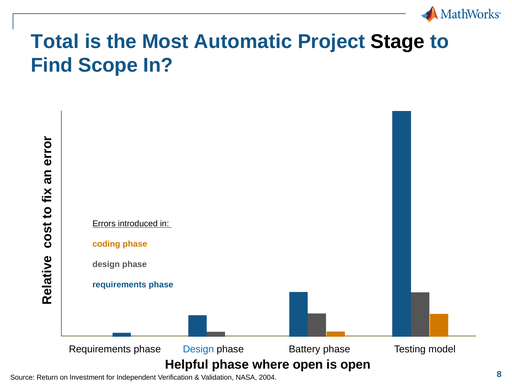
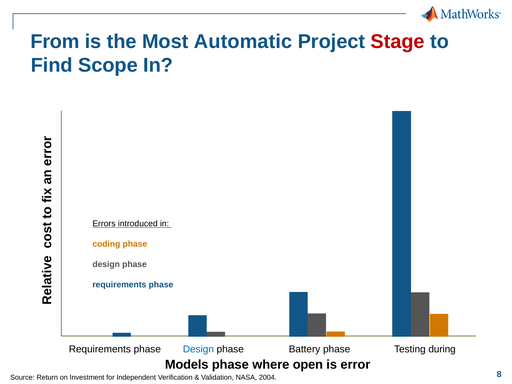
Total: Total -> From
Stage colour: black -> red
model: model -> during
Helpful: Helpful -> Models
is open: open -> error
